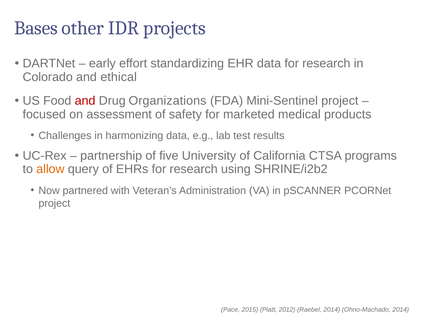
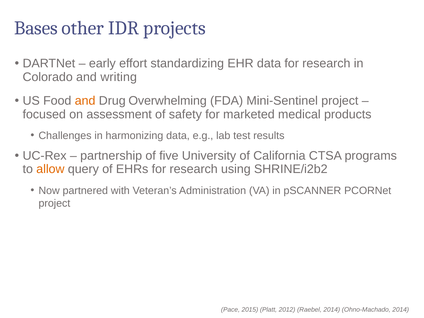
ethical: ethical -> writing
and at (85, 101) colour: red -> orange
Organizations: Organizations -> Overwhelming
